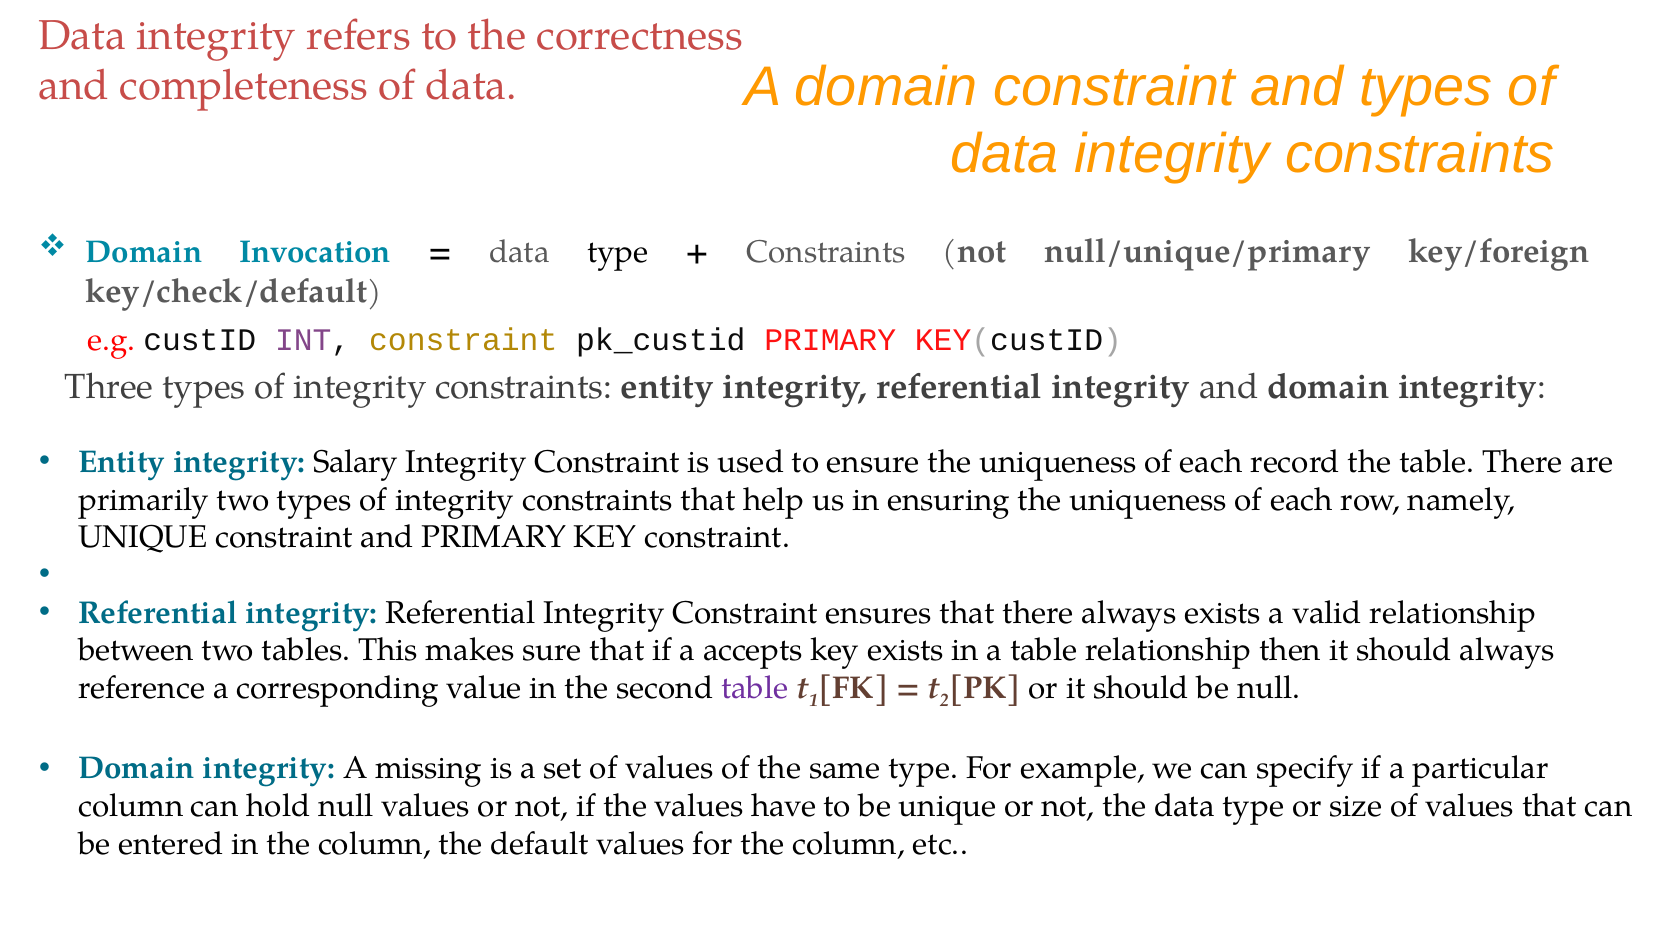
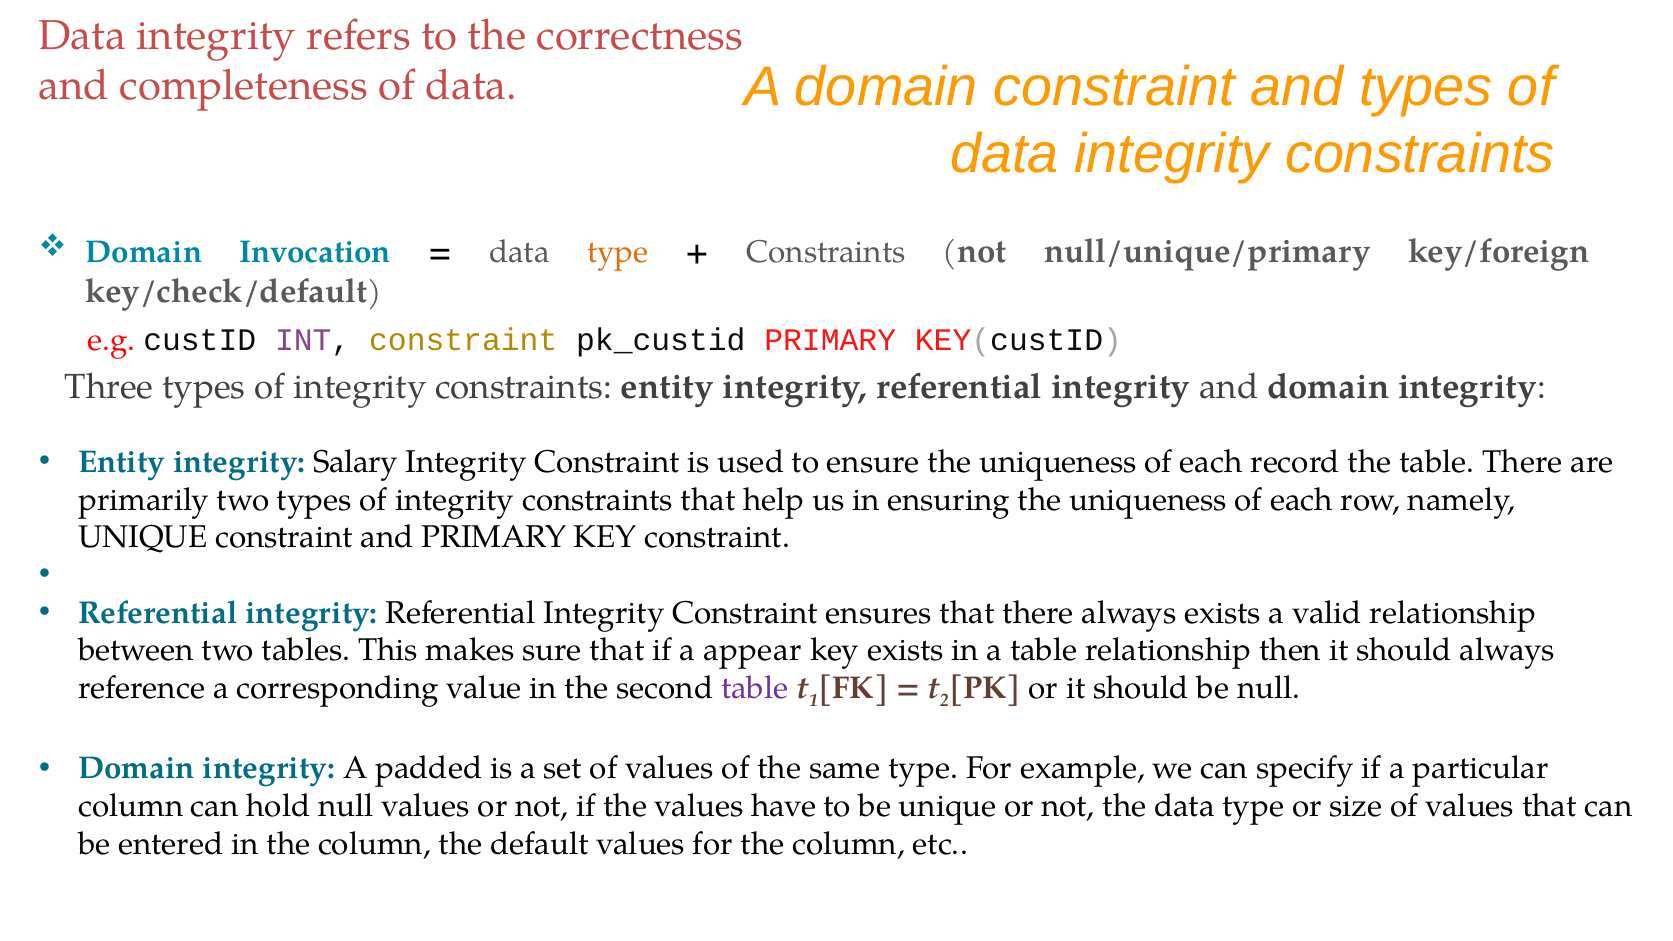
type at (618, 252) colour: black -> orange
accepts: accepts -> appear
missing: missing -> padded
